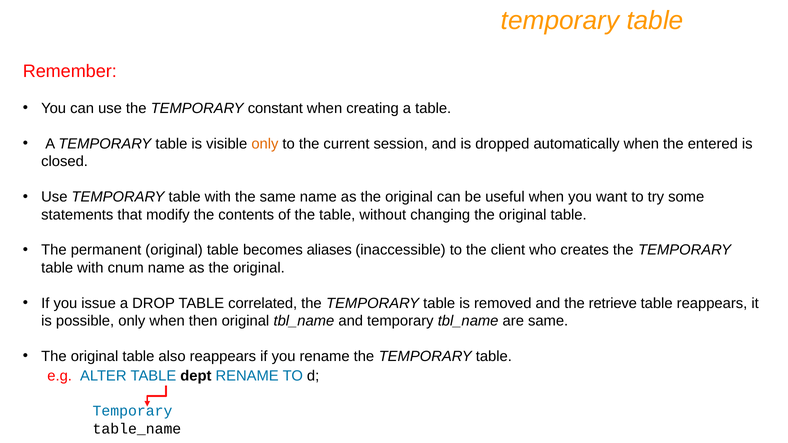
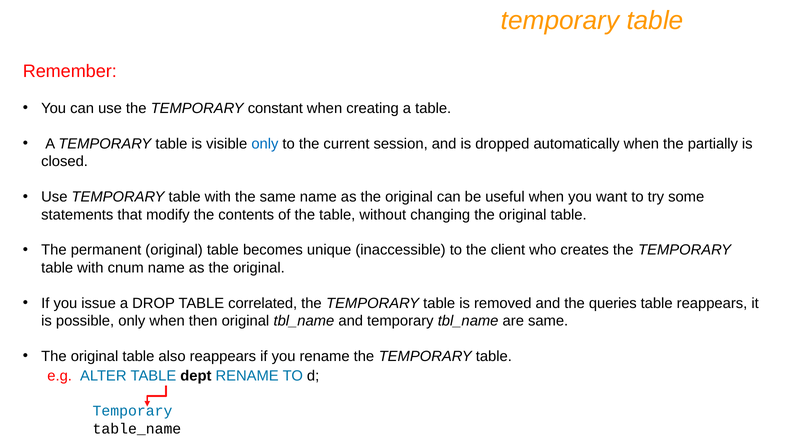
only at (265, 144) colour: orange -> blue
entered: entered -> partially
aliases: aliases -> unique
retrieve: retrieve -> queries
